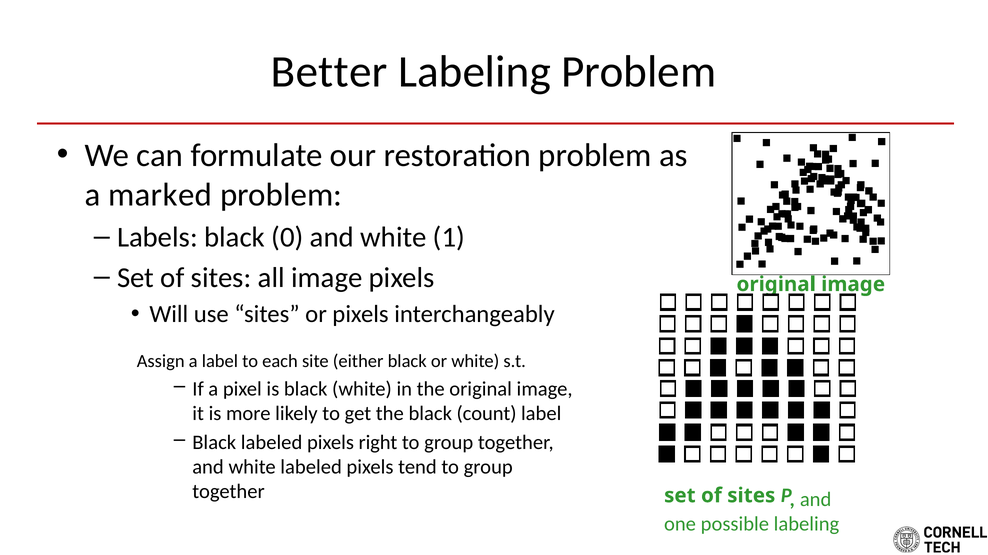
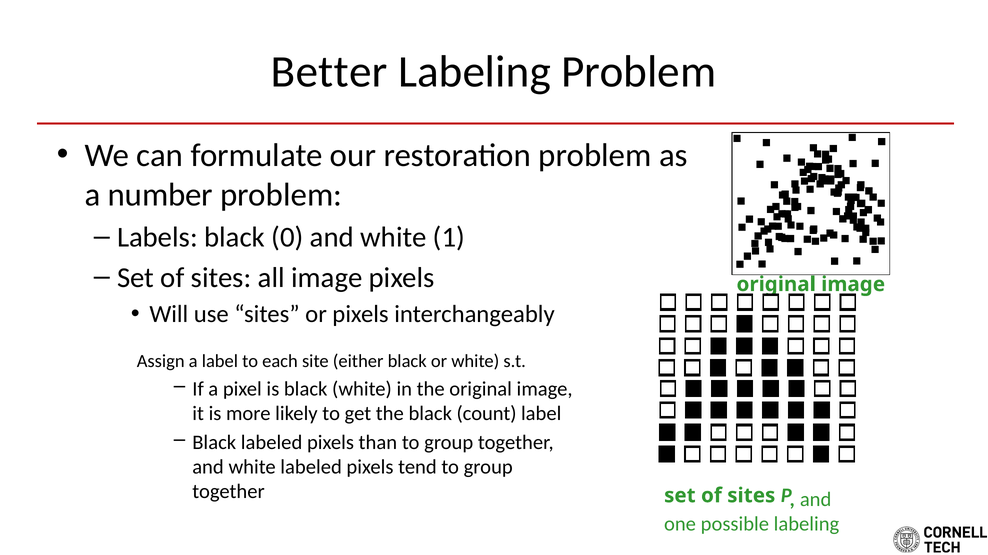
marked: marked -> number
right: right -> than
